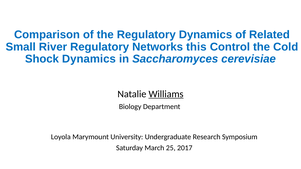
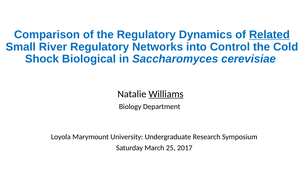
Related underline: none -> present
this: this -> into
Shock Dynamics: Dynamics -> Biological
